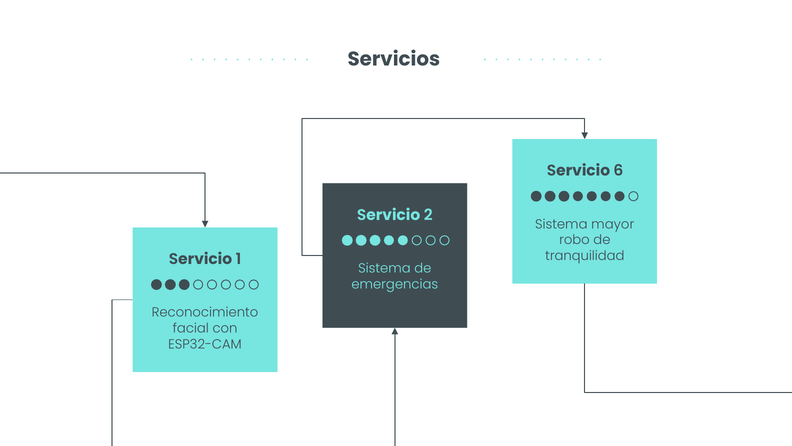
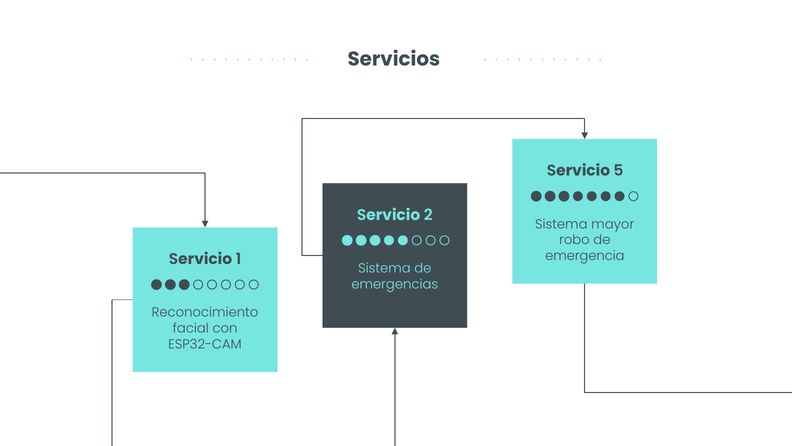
6: 6 -> 5
tranquilidad: tranquilidad -> emergencia
